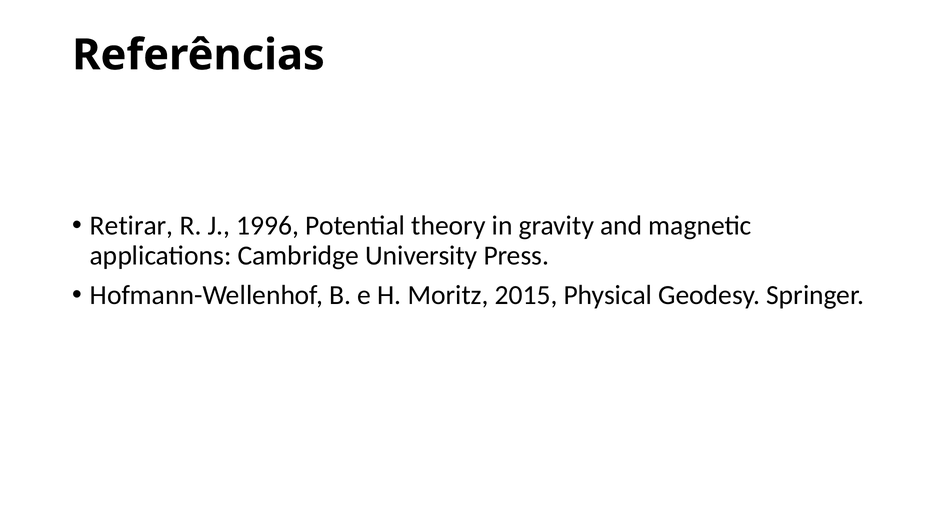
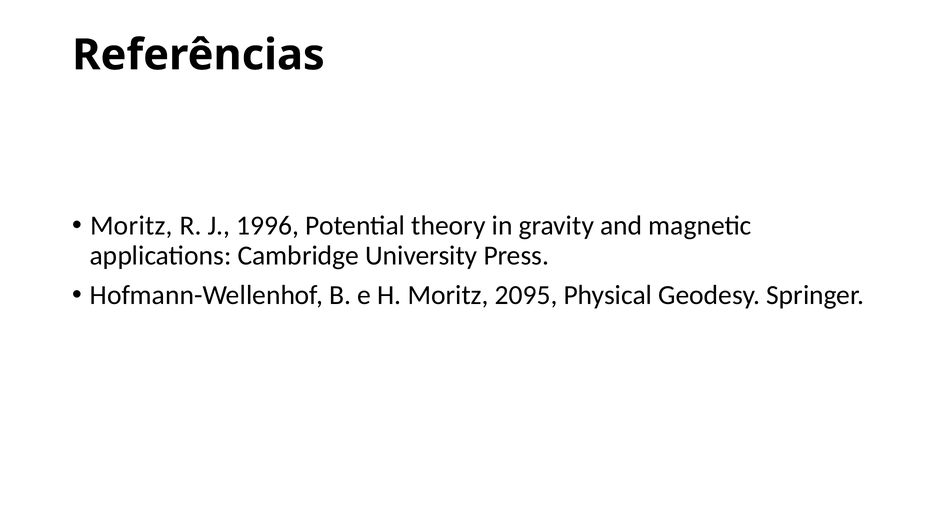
Retirar at (132, 226): Retirar -> Moritz
2015: 2015 -> 2095
